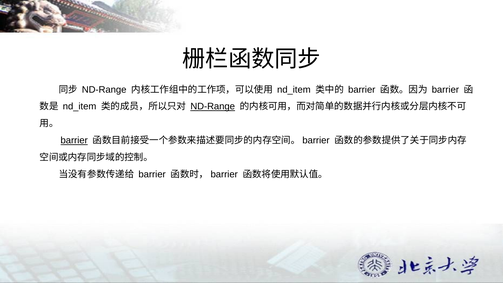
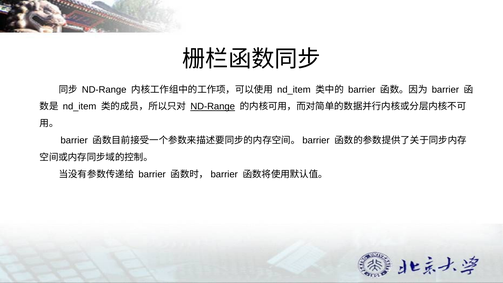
barrier at (74, 140) underline: present -> none
